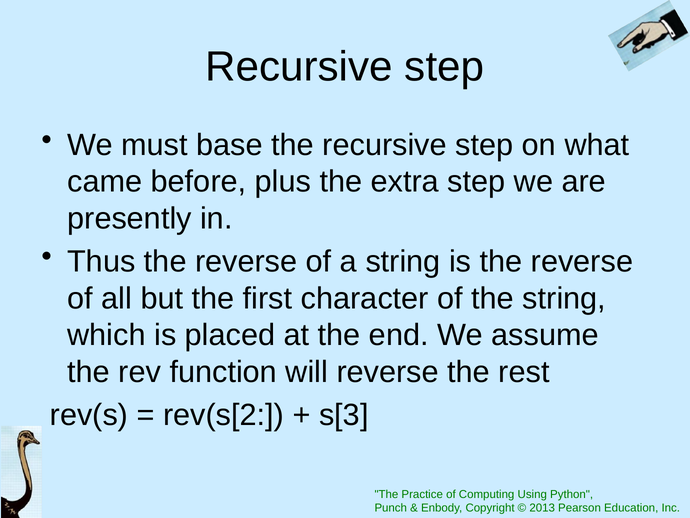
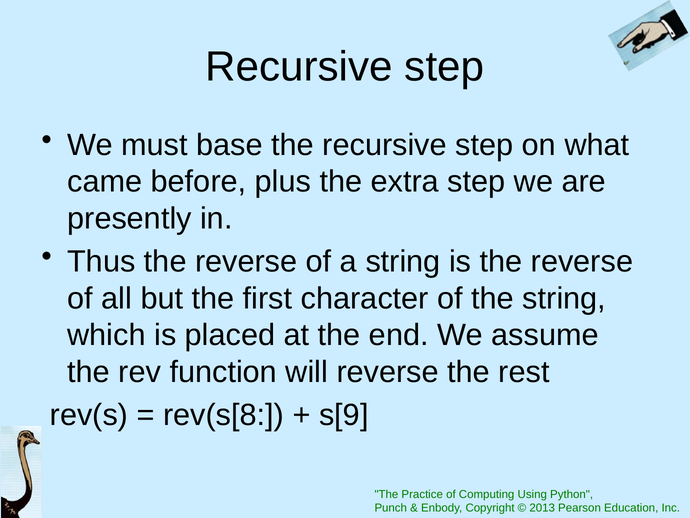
rev(s[2: rev(s[2 -> rev(s[8
s[3: s[3 -> s[9
